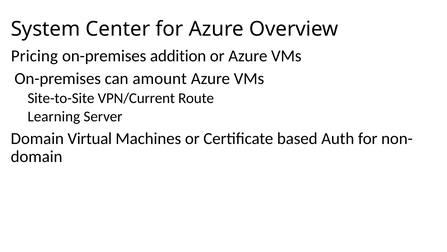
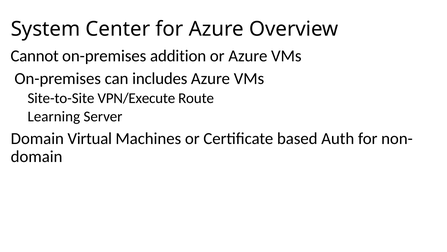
Pricing: Pricing -> Cannot
amount: amount -> includes
VPN/Current: VPN/Current -> VPN/Execute
